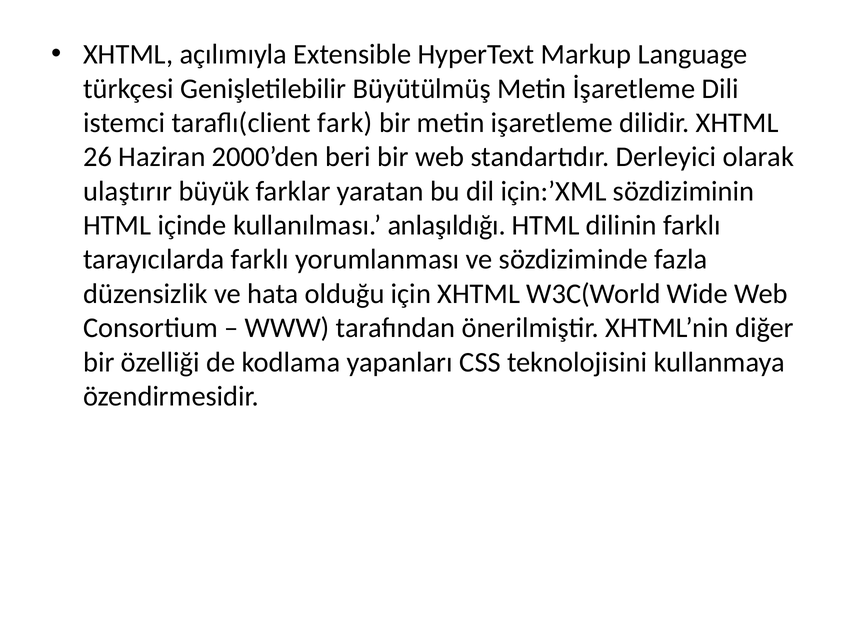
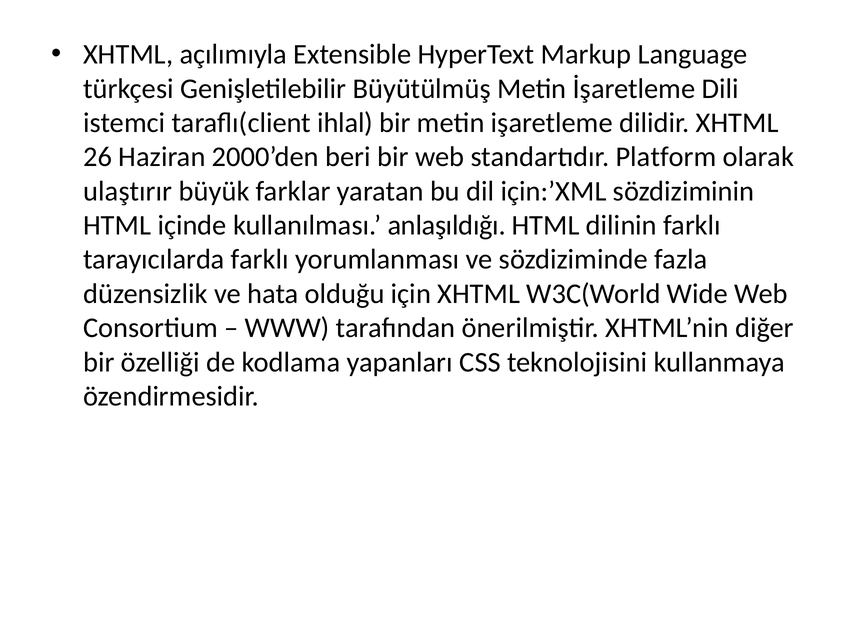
fark: fark -> ihlal
Derleyici: Derleyici -> Platform
